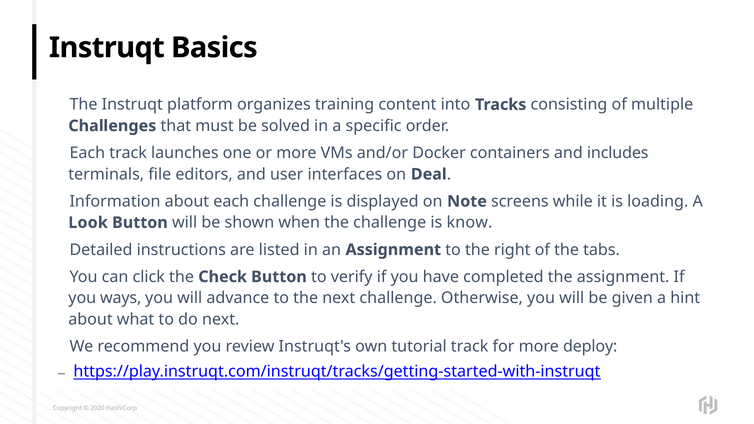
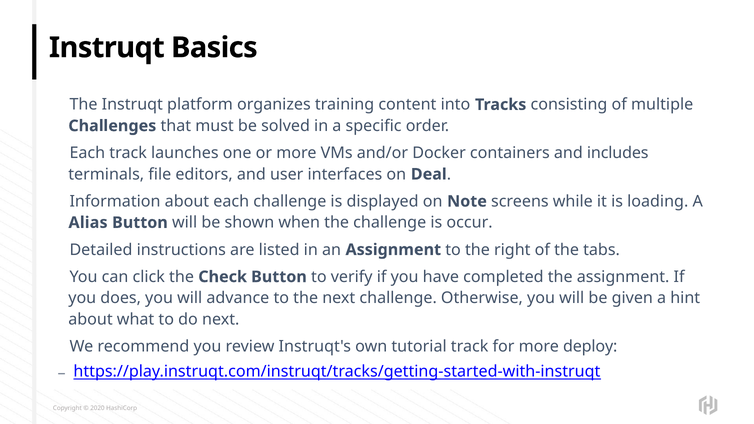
Look: Look -> Alias
know: know -> occur
ways: ways -> does
